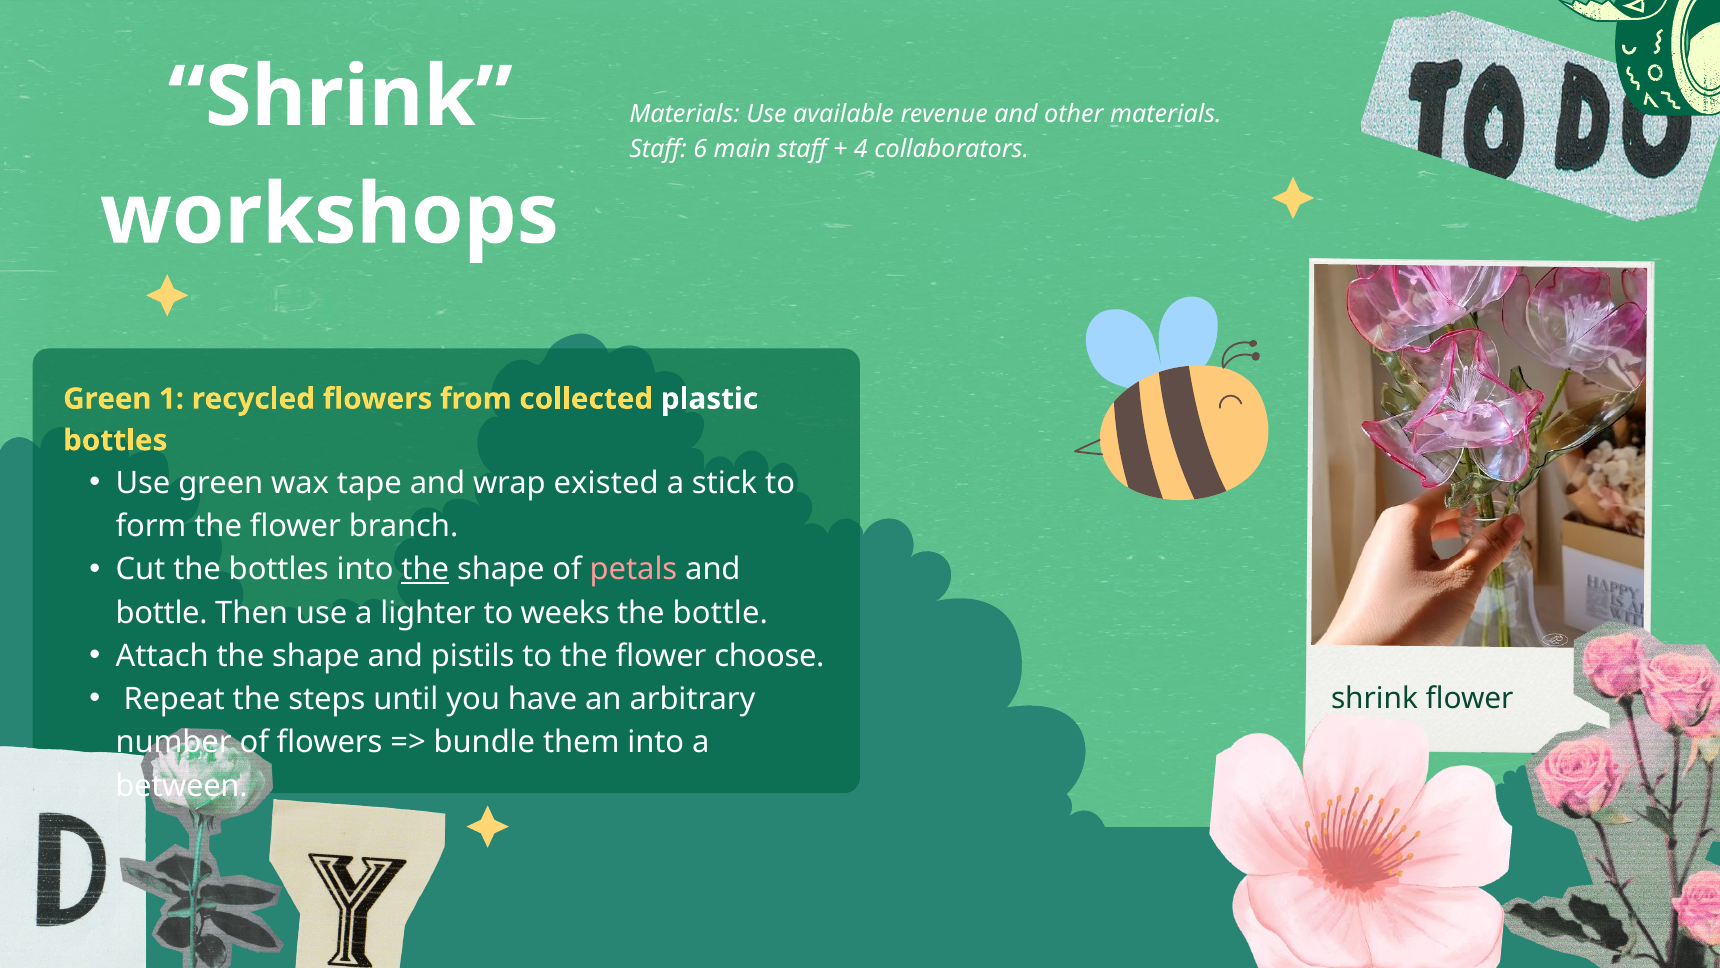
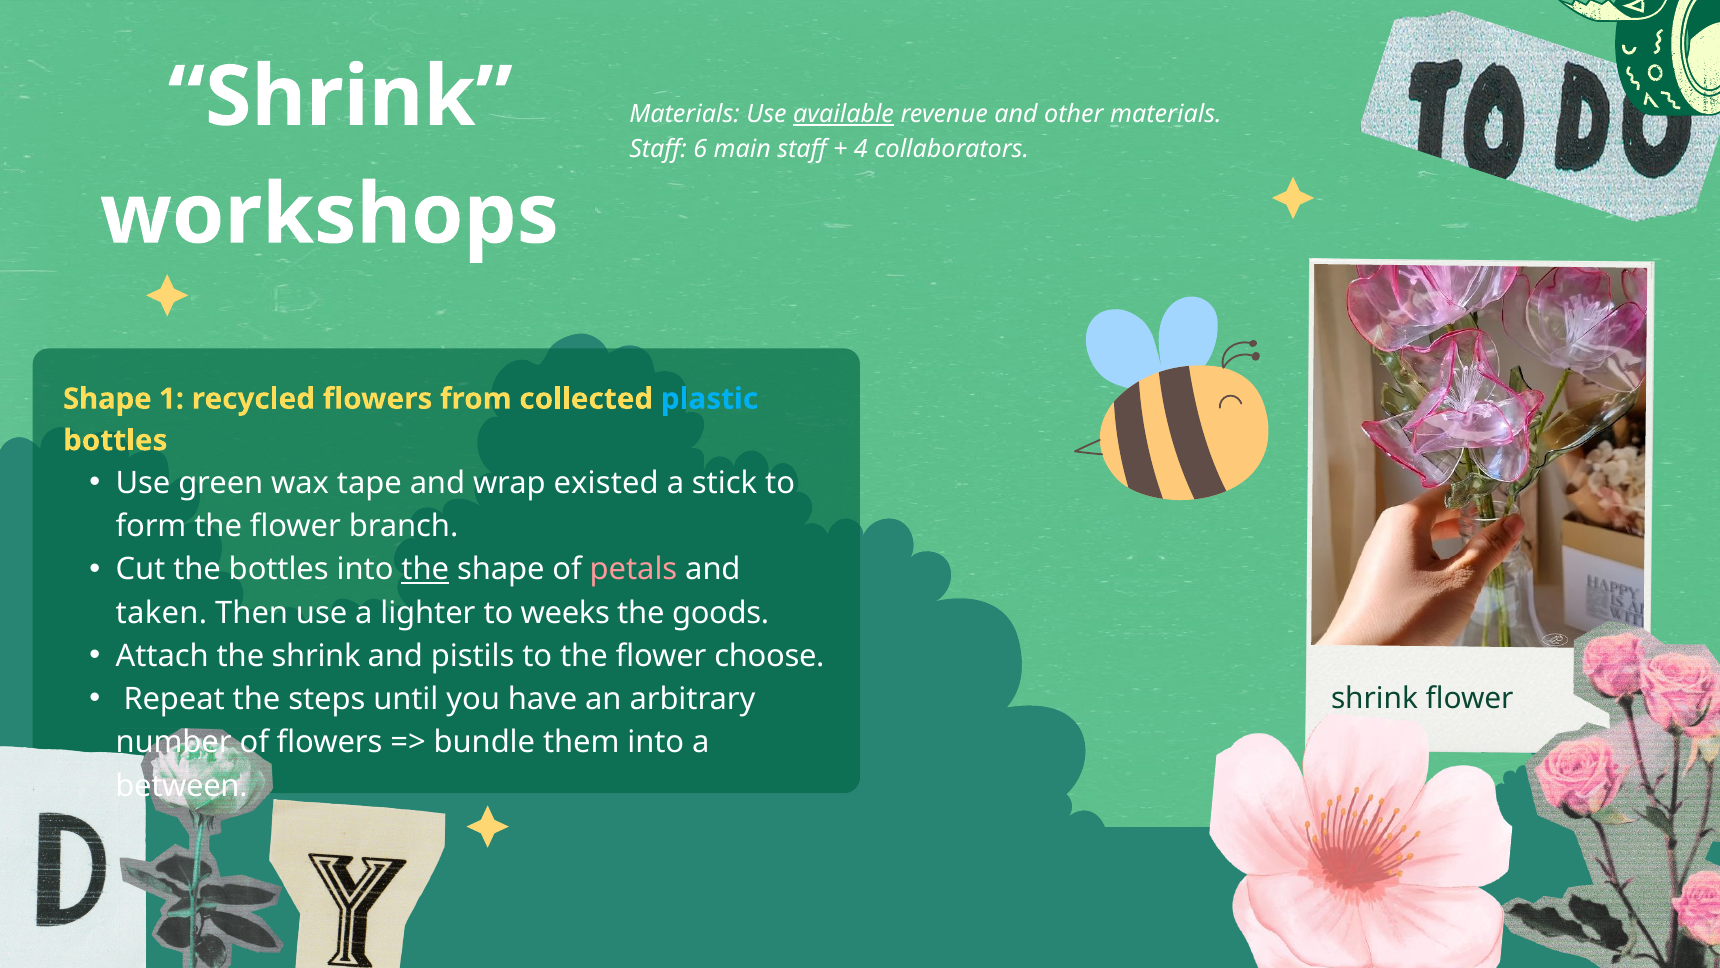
available underline: none -> present
Green at (107, 399): Green -> Shape
plastic colour: white -> light blue
bottle at (162, 613): bottle -> taken
the bottle: bottle -> goods
Attach the shape: shape -> shrink
